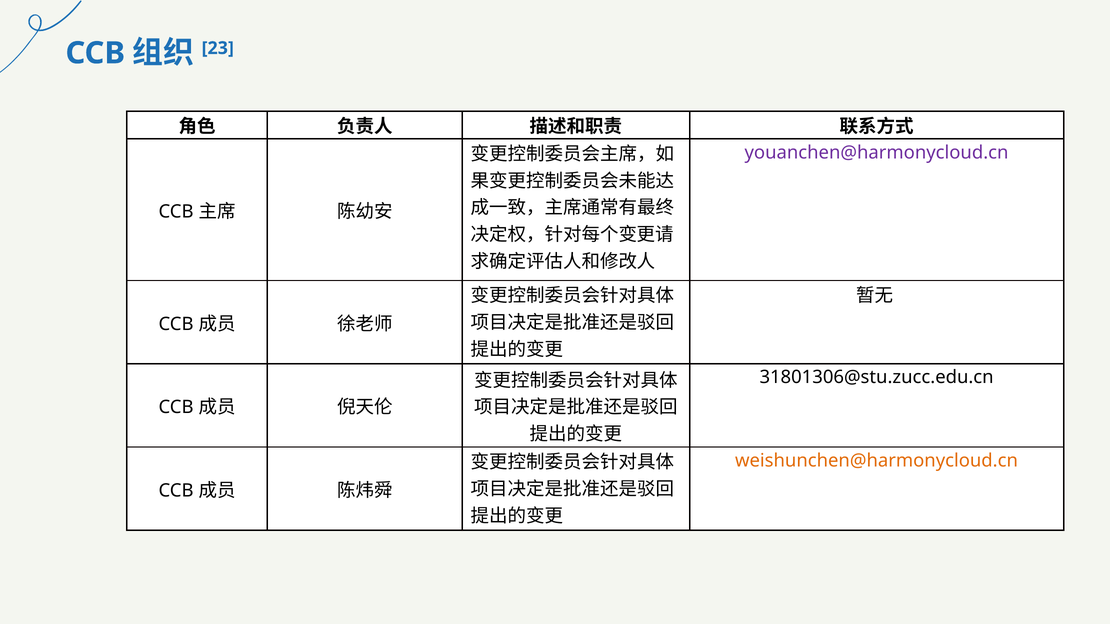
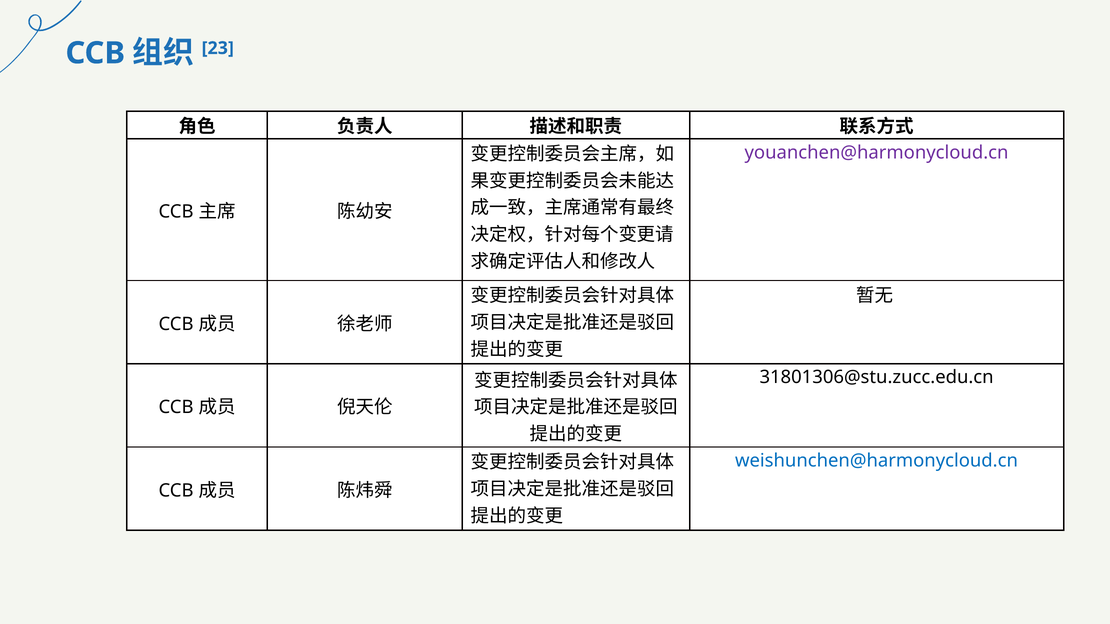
weishunchen@harmonycloud.cn colour: orange -> blue
